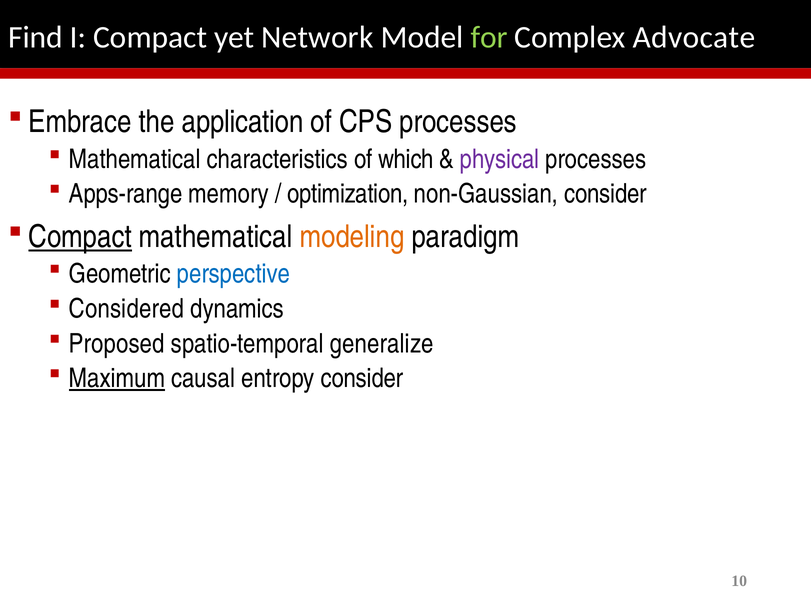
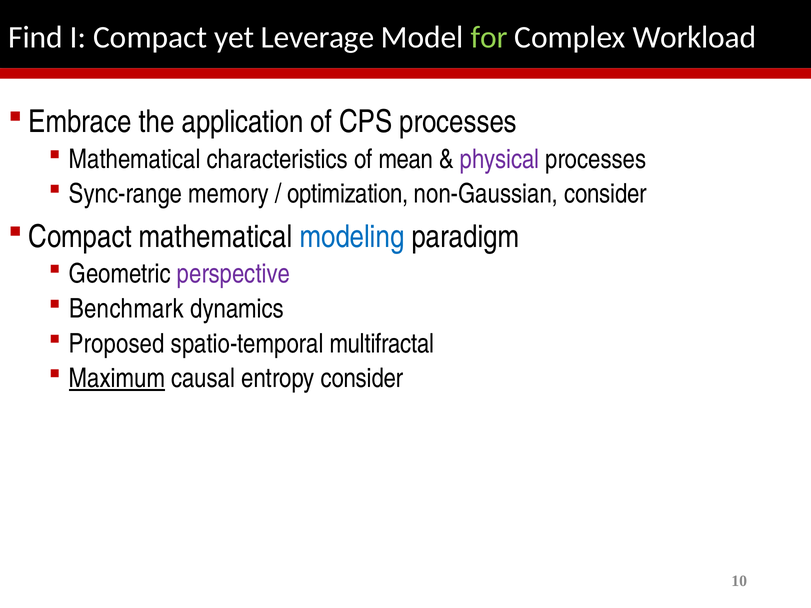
Network: Network -> Leverage
Advocate: Advocate -> Workload
which: which -> mean
Apps-range: Apps-range -> Sync-range
Compact at (80, 237) underline: present -> none
modeling colour: orange -> blue
perspective colour: blue -> purple
Considered: Considered -> Benchmark
generalize: generalize -> multifractal
